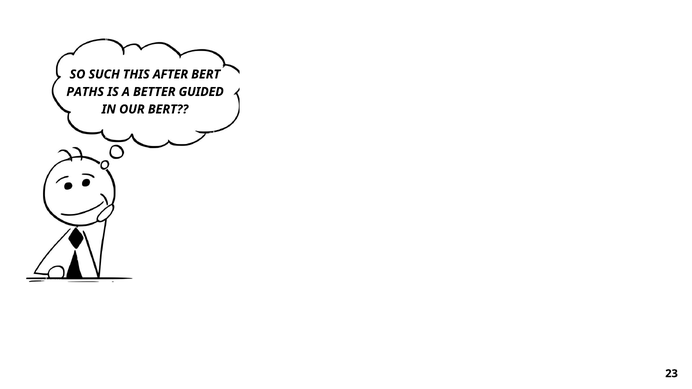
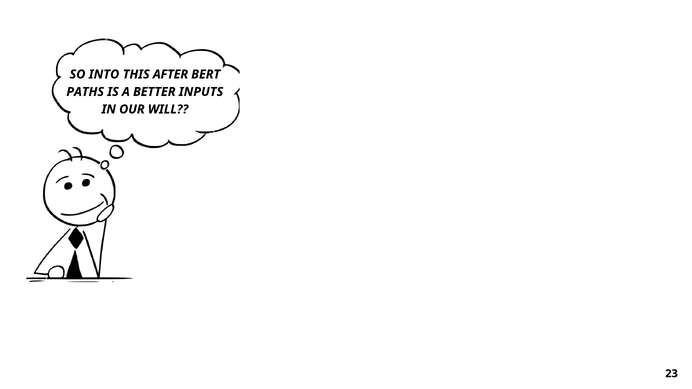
SUCH: SUCH -> INTO
GUIDED: GUIDED -> INPUTS
OUR BERT: BERT -> WILL
